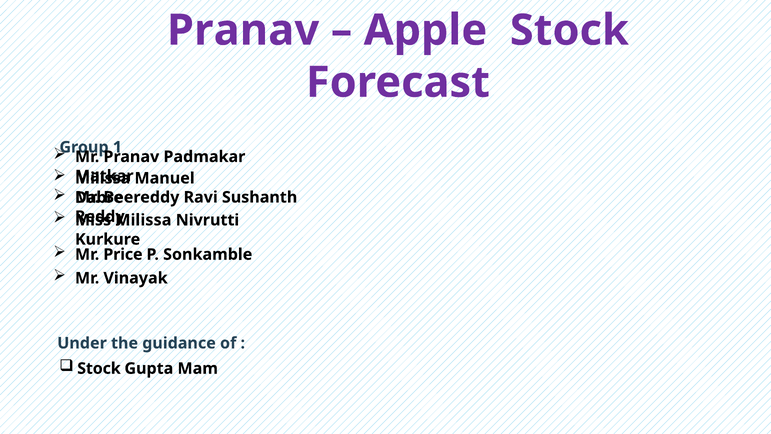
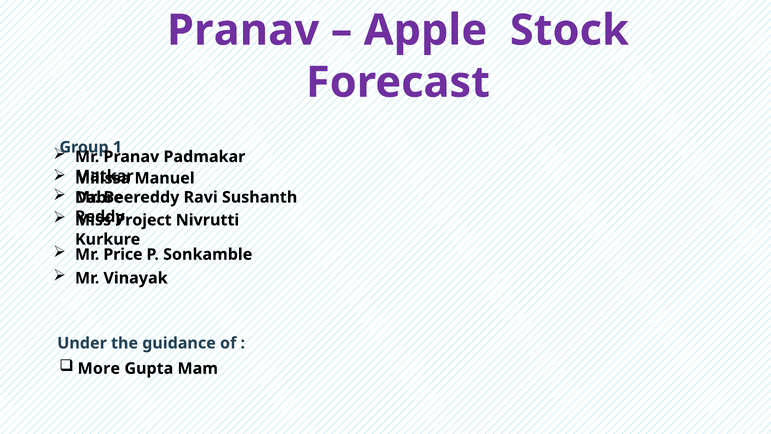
Milissa at (143, 220): Milissa -> Project
Stock at (99, 368): Stock -> More
